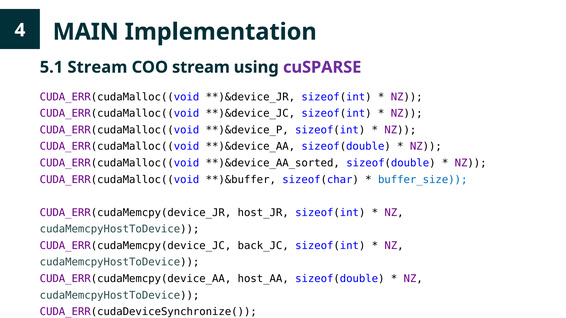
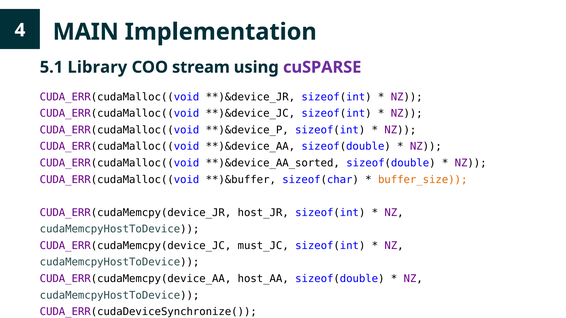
5.1 Stream: Stream -> Library
buffer_size colour: blue -> orange
back_JC: back_JC -> must_JC
